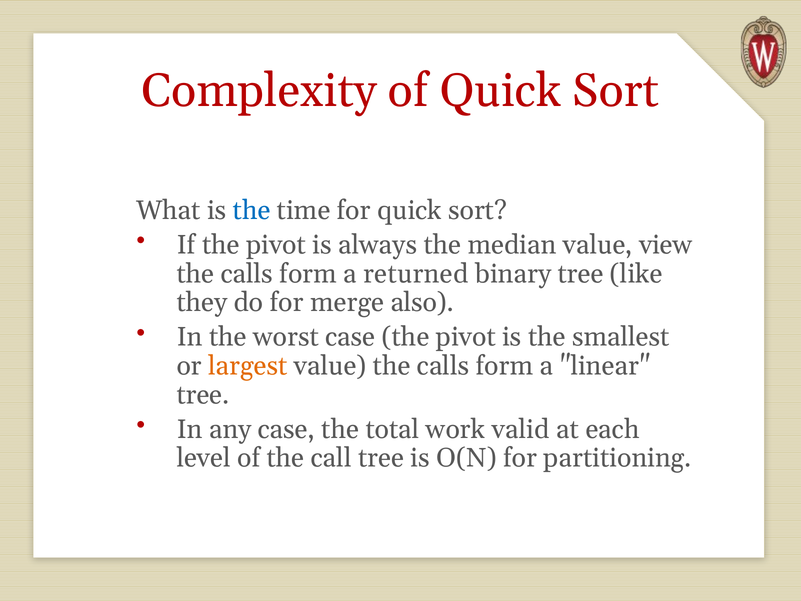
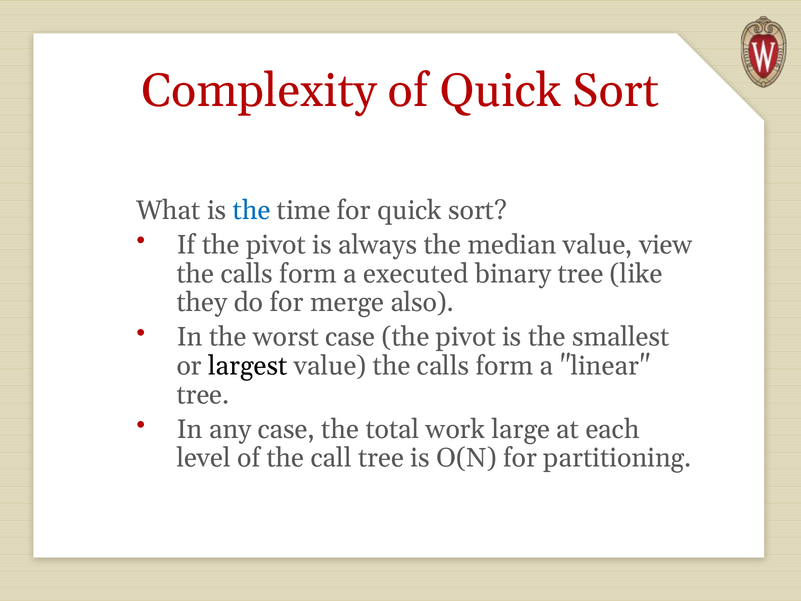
returned: returned -> executed
largest colour: orange -> black
valid: valid -> large
